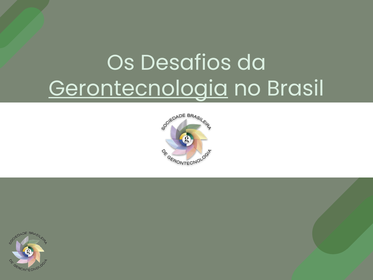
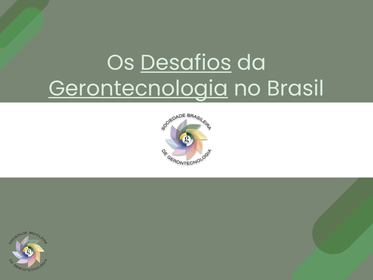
Desafios underline: none -> present
